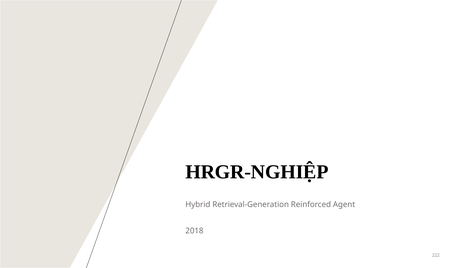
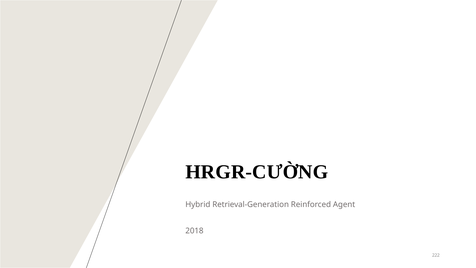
HRGR-NGHIỆP: HRGR-NGHIỆP -> HRGR-CƯỜNG
